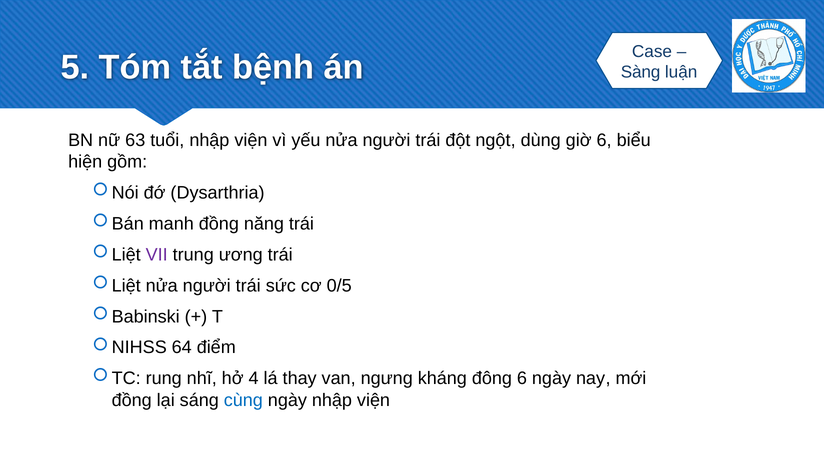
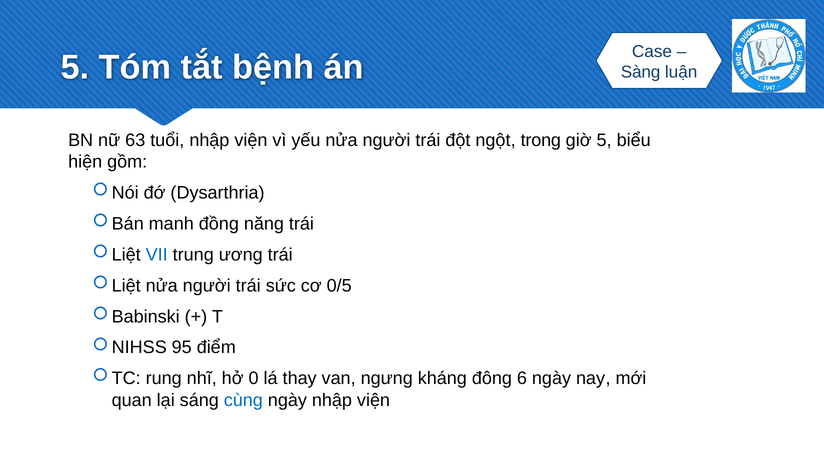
dùng: dùng -> trong
giờ 6: 6 -> 5
VII colour: purple -> blue
64: 64 -> 95
4: 4 -> 0
đồng at (132, 400): đồng -> quan
